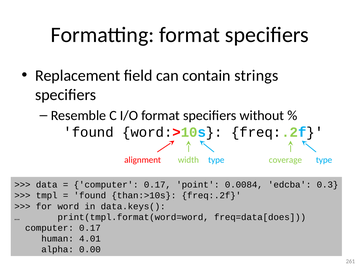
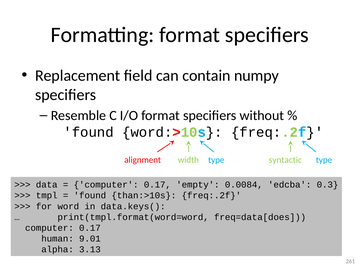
strings: strings -> numpy
coverage: coverage -> syntactic
point: point -> empty
4.01: 4.01 -> 9.01
0.00: 0.00 -> 3.13
